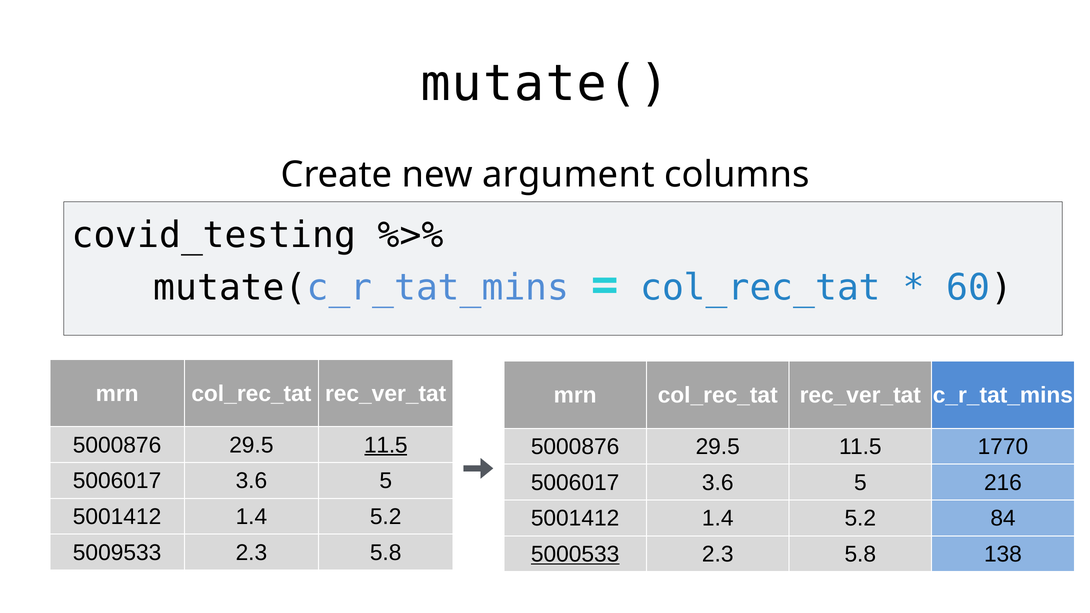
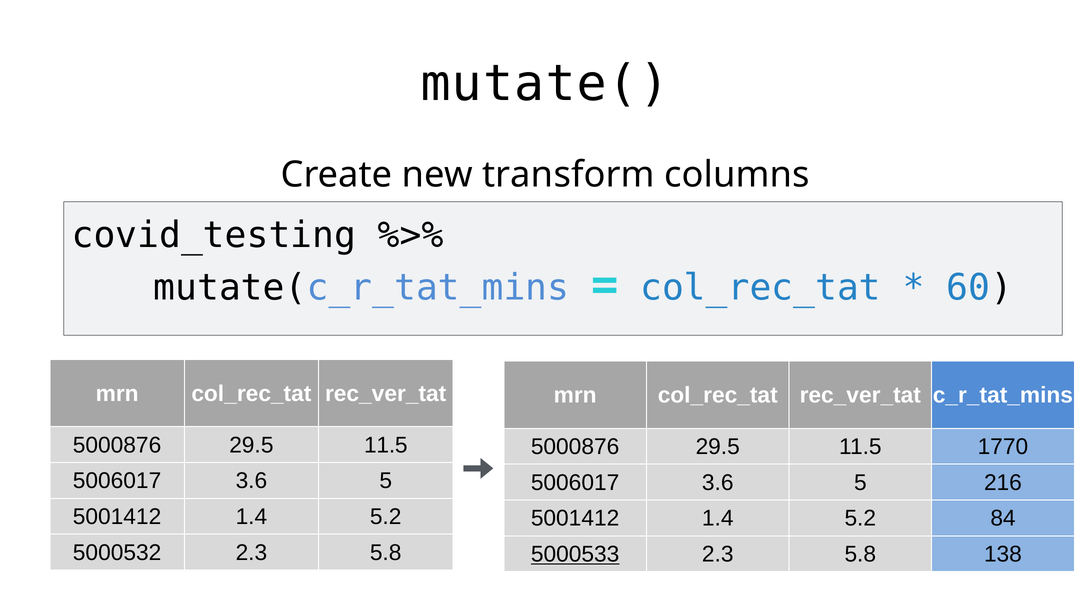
argument: argument -> transform
11.5 at (386, 445) underline: present -> none
5009533: 5009533 -> 5000532
